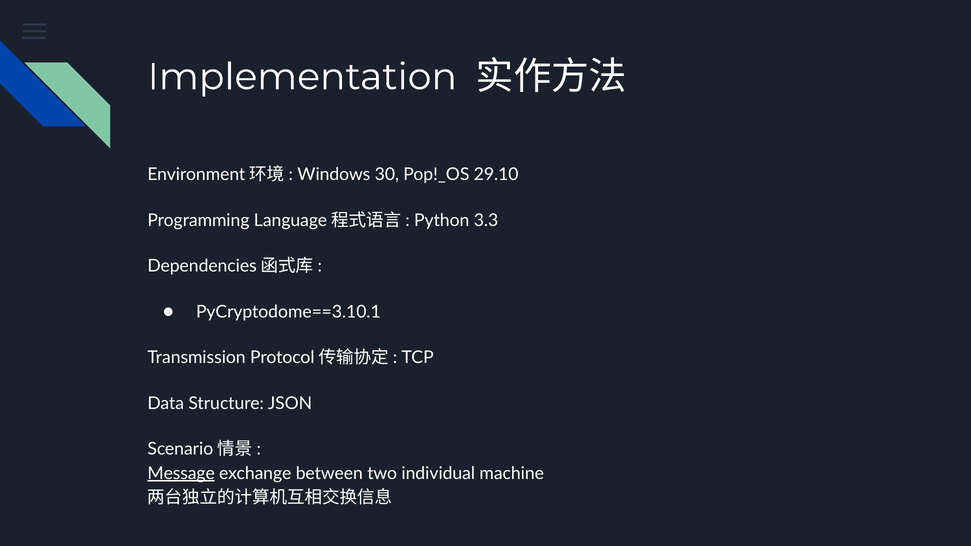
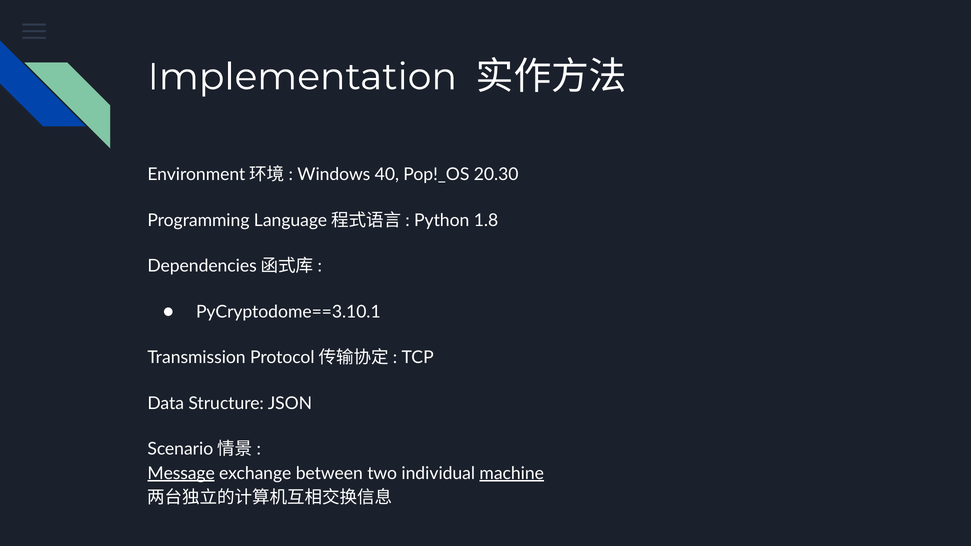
30: 30 -> 40
29.10: 29.10 -> 20.30
3.3: 3.3 -> 1.8
machine underline: none -> present
